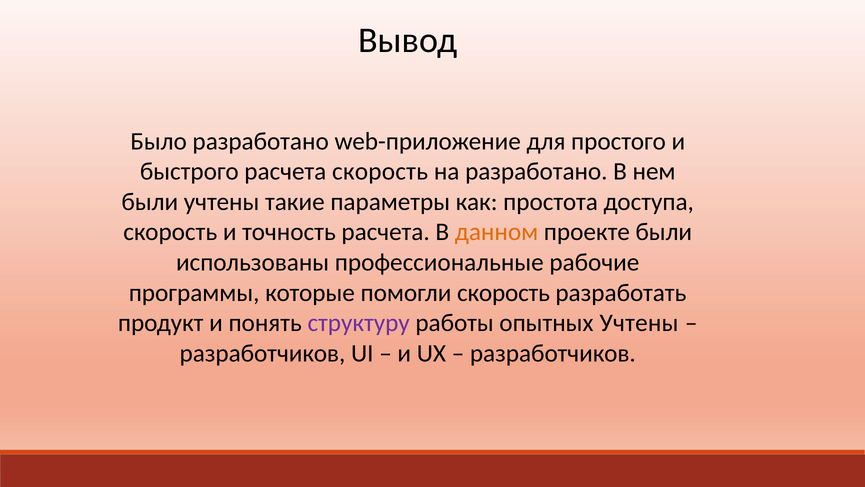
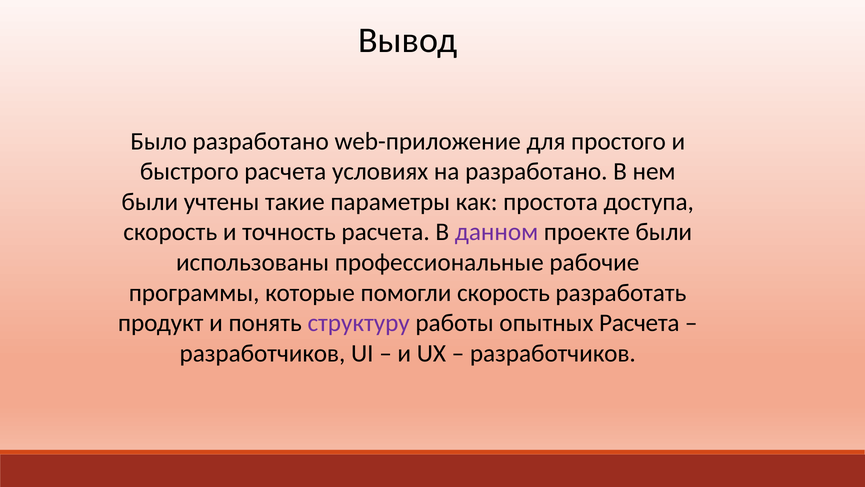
расчета скорость: скорость -> условиях
данном colour: orange -> purple
опытных Учтены: Учтены -> Расчета
